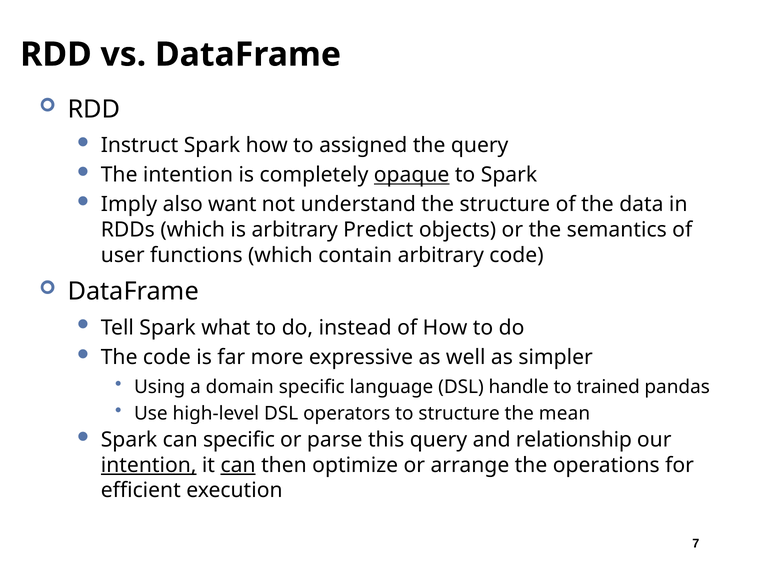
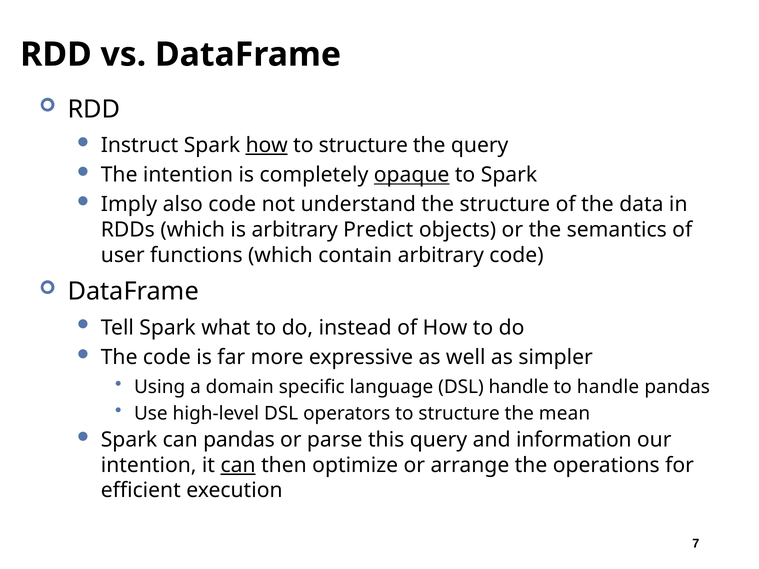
how at (267, 145) underline: none -> present
assigned at (363, 145): assigned -> structure
also want: want -> code
to trained: trained -> handle
can specific: specific -> pandas
relationship: relationship -> information
intention at (149, 465) underline: present -> none
